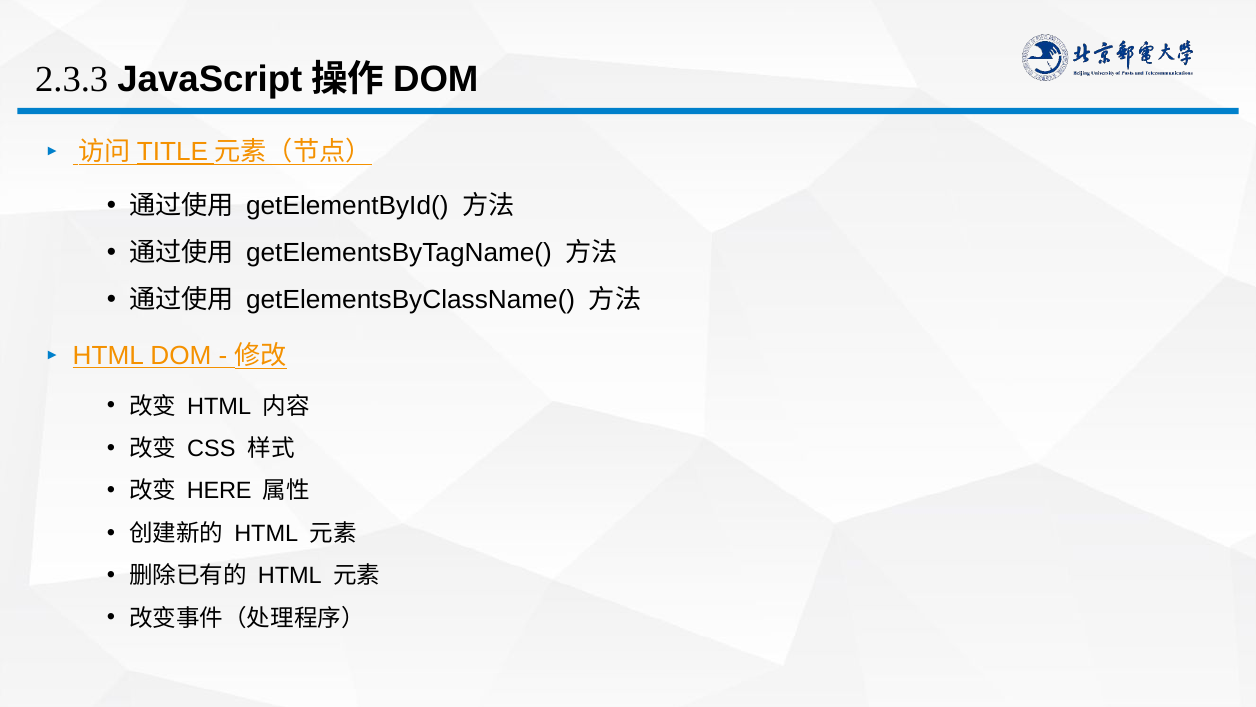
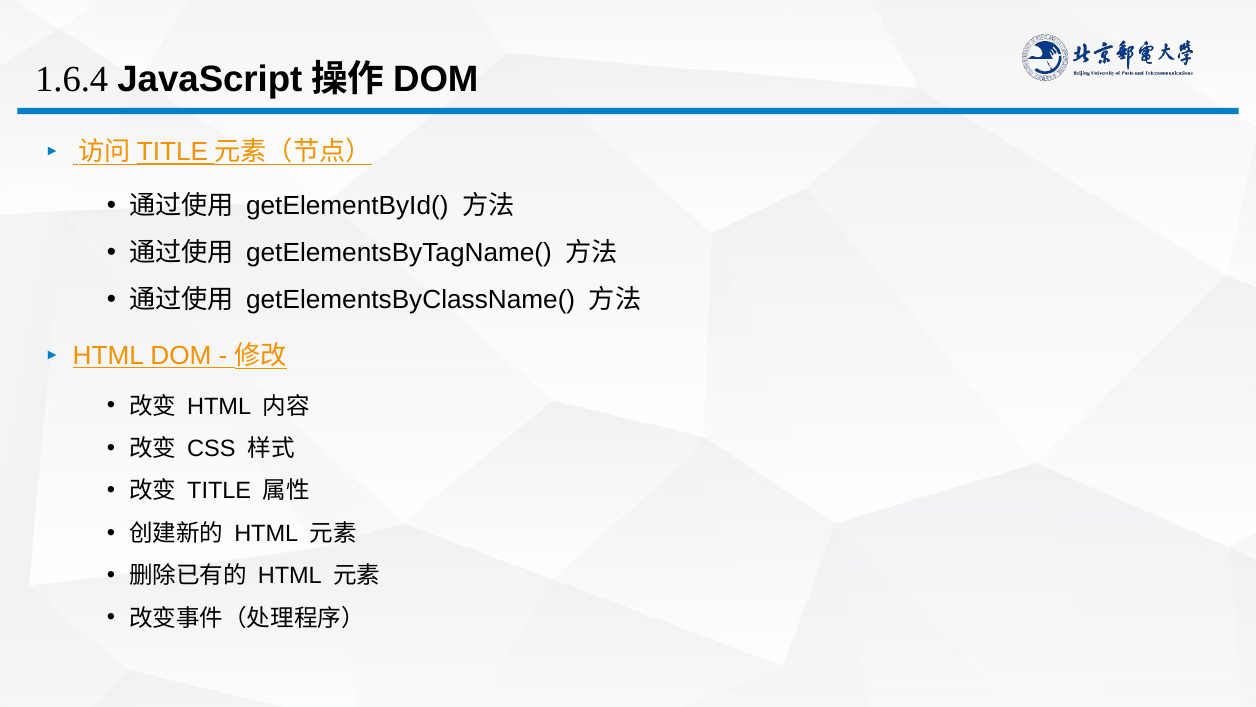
2.3.3: 2.3.3 -> 1.6.4
HERE at (219, 491): HERE -> TITLE
